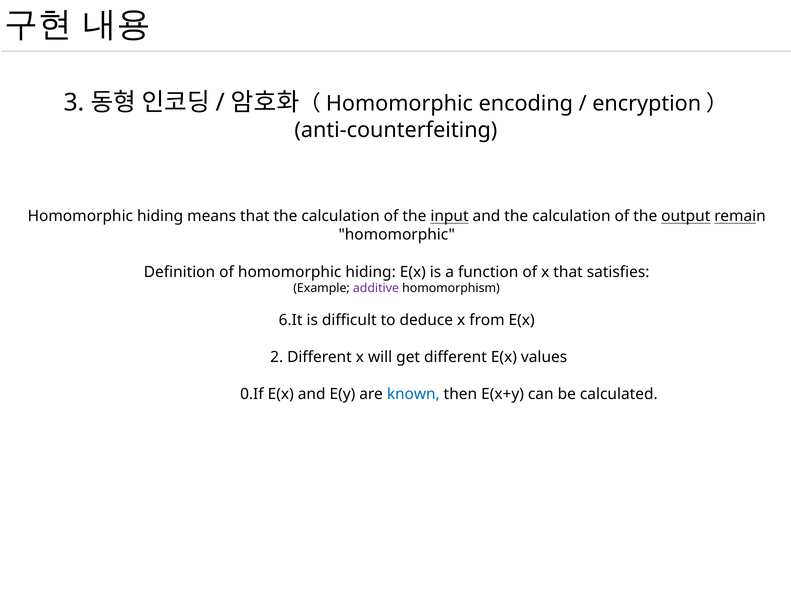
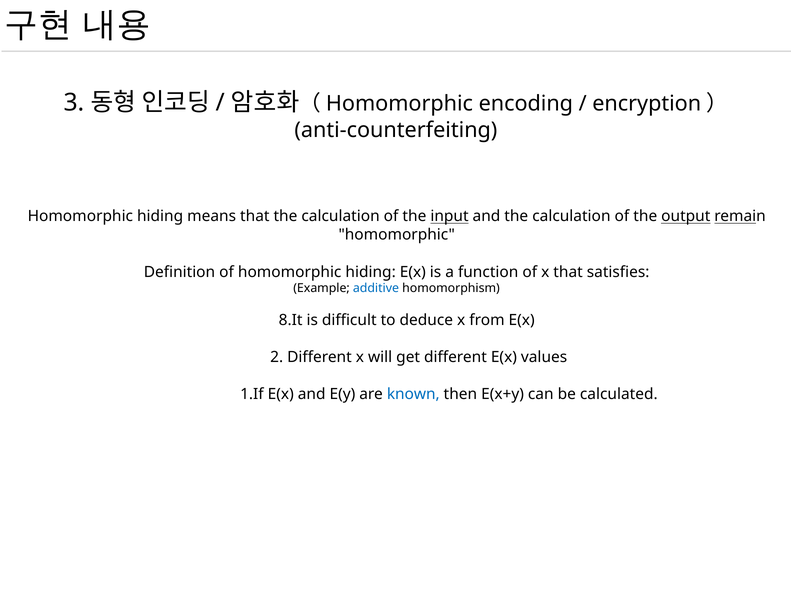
additive colour: purple -> blue
6.It: 6.It -> 8.It
0.If: 0.If -> 1.If
